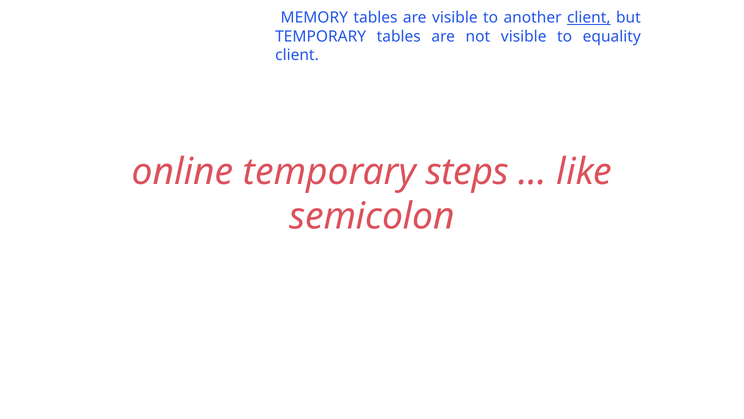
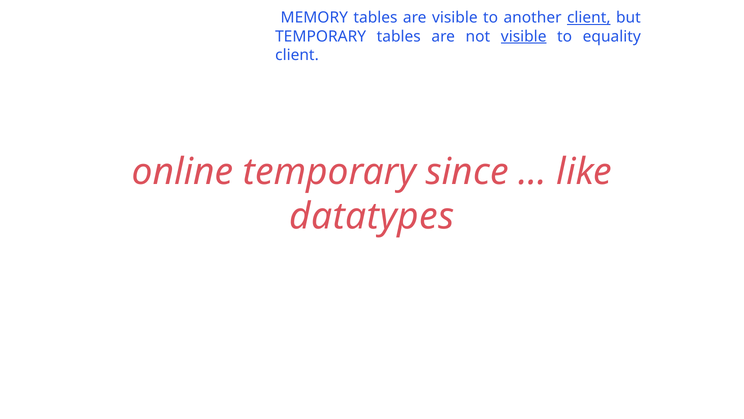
visible at (524, 36) underline: none -> present
steps: steps -> since
semicolon: semicolon -> datatypes
